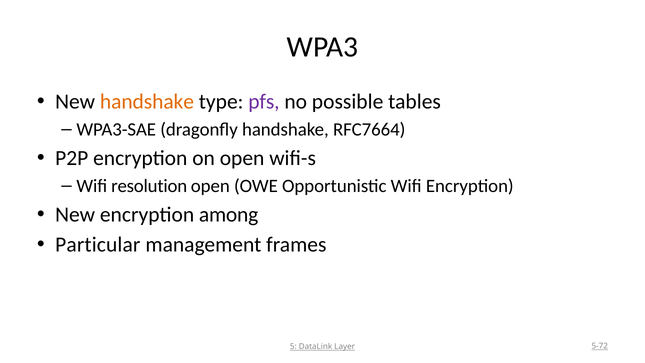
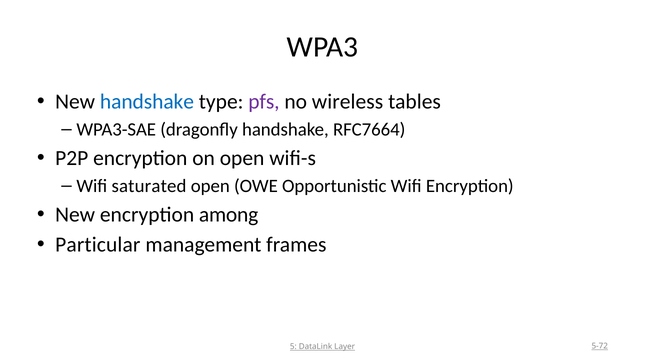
handshake at (147, 101) colour: orange -> blue
possible: possible -> wireless
resolution: resolution -> saturated
